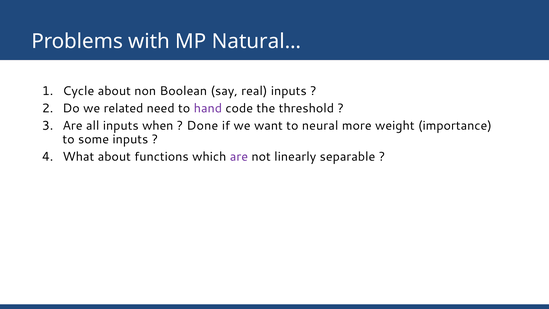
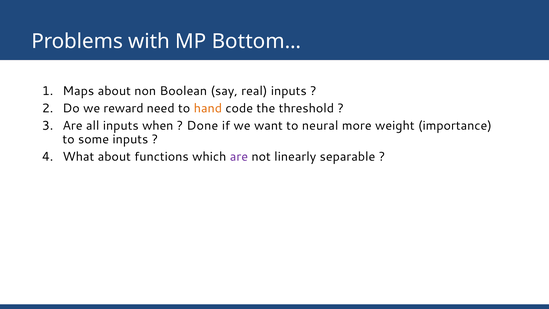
Natural…: Natural… -> Bottom…
Cycle: Cycle -> Maps
related: related -> reward
hand colour: purple -> orange
